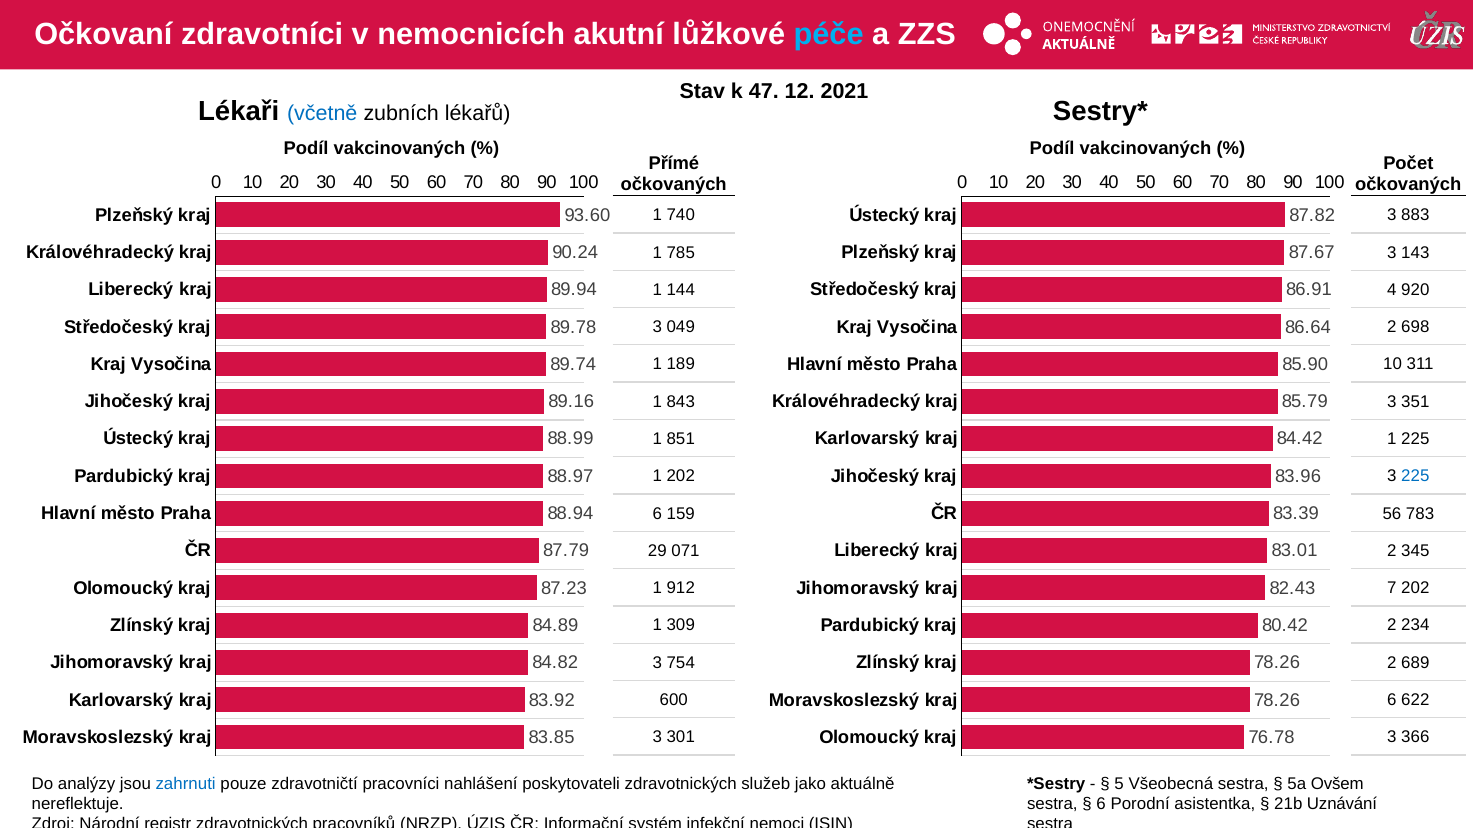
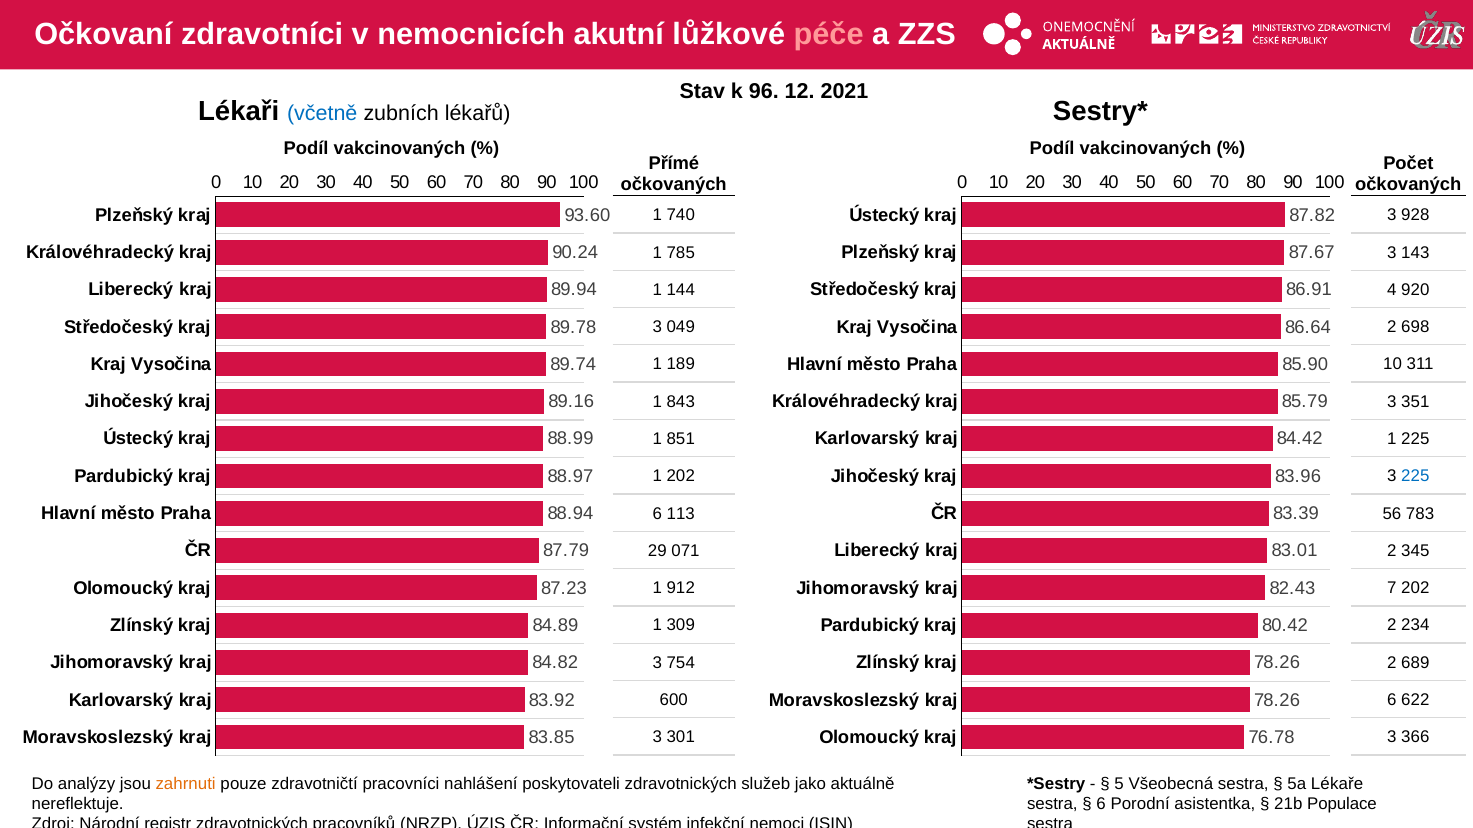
péče colour: light blue -> pink
47: 47 -> 96
883: 883 -> 928
159: 159 -> 113
zahrnuti colour: blue -> orange
Ovšem: Ovšem -> Lékaře
Uznávání: Uznávání -> Populace
